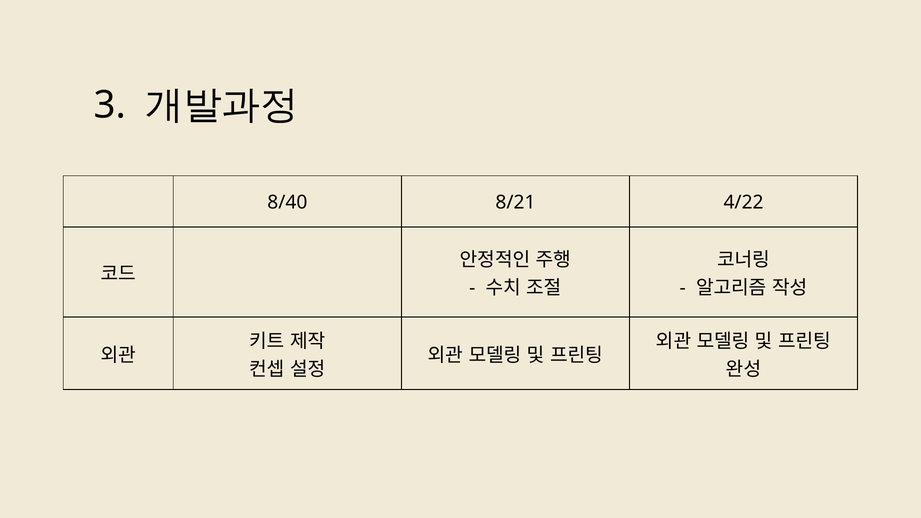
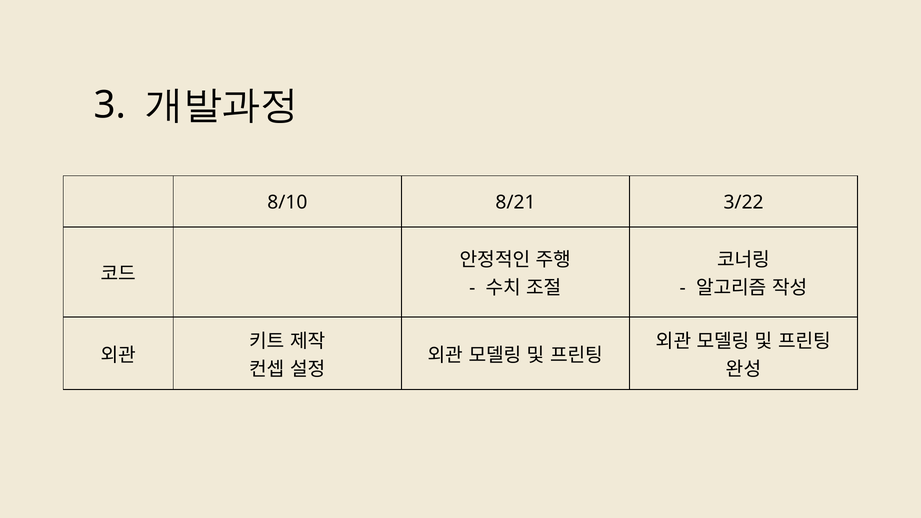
8/40: 8/40 -> 8/10
4/22: 4/22 -> 3/22
